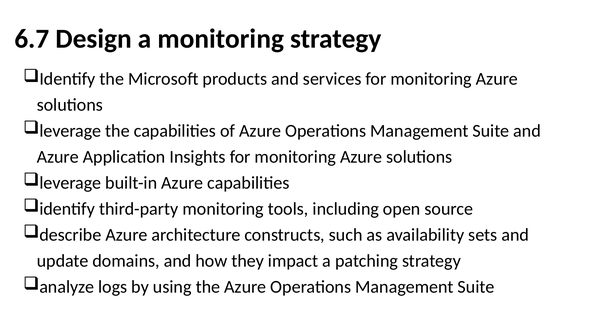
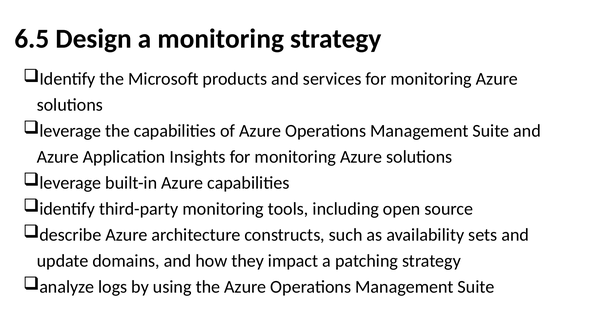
6.7: 6.7 -> 6.5
